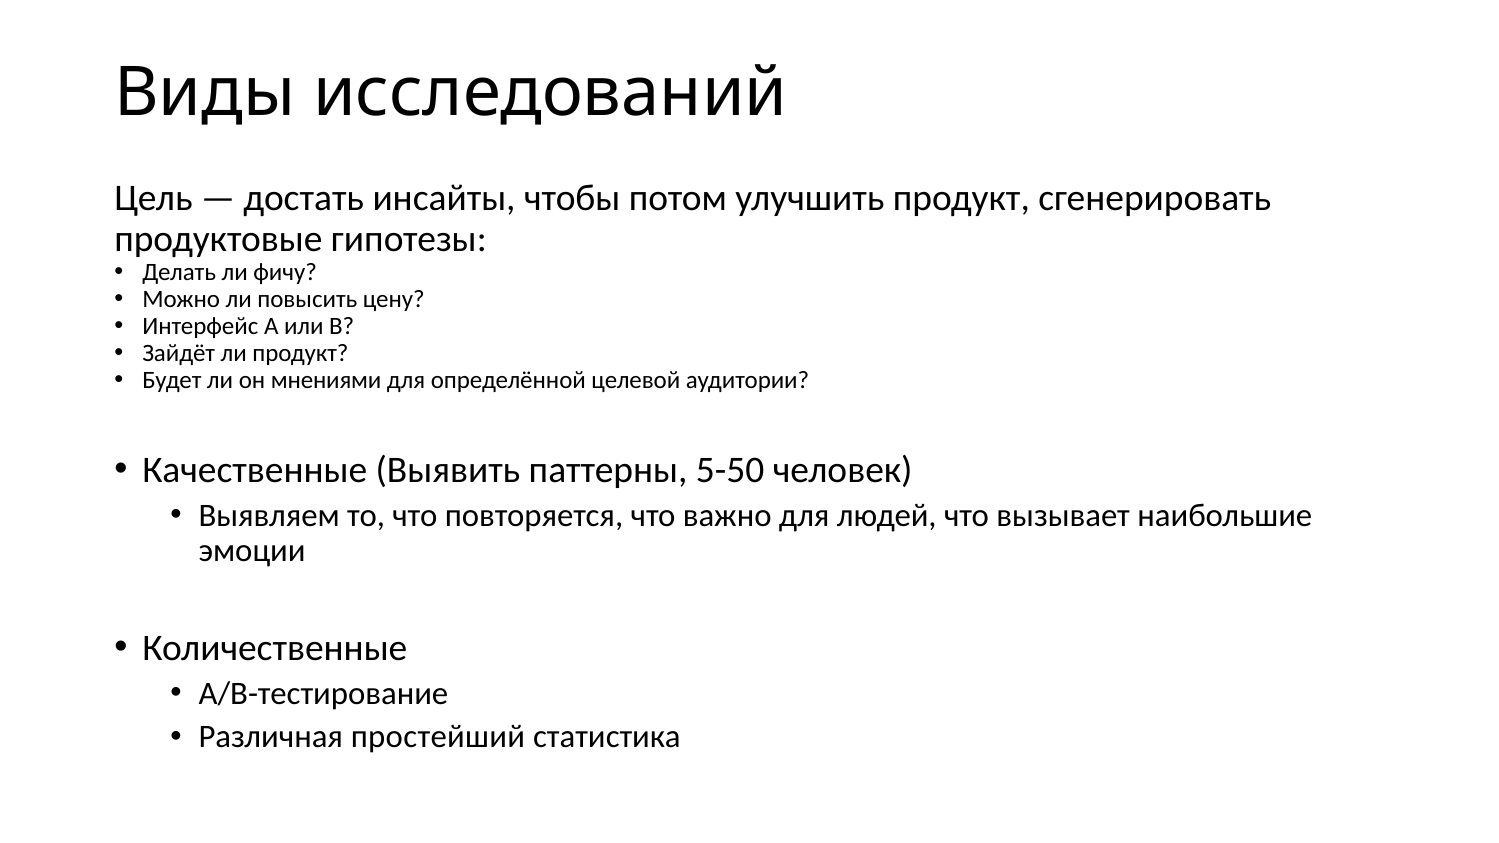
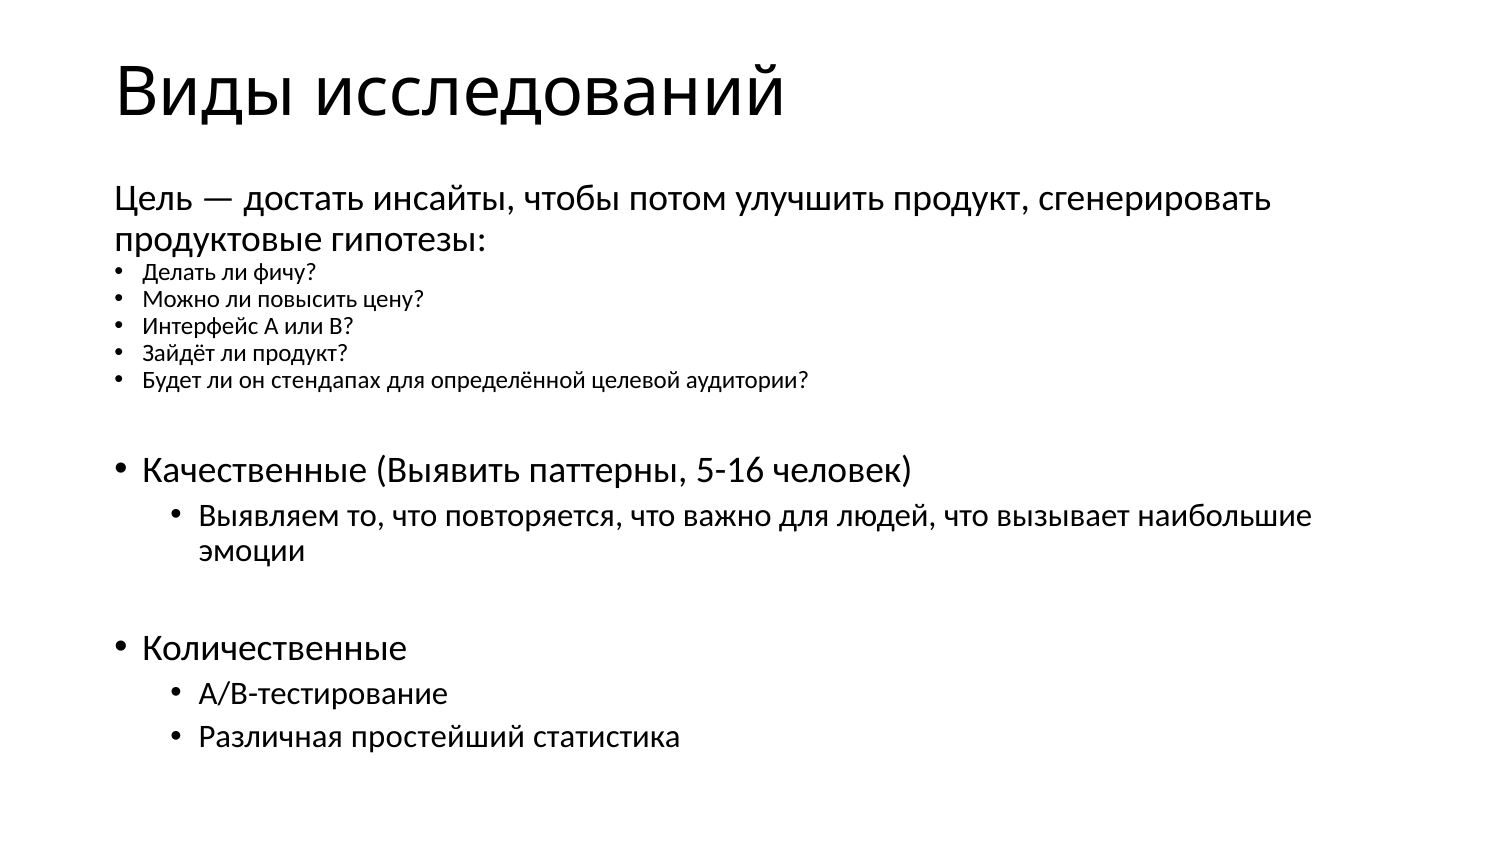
мнениями: мнениями -> стендапах
5-50: 5-50 -> 5-16
